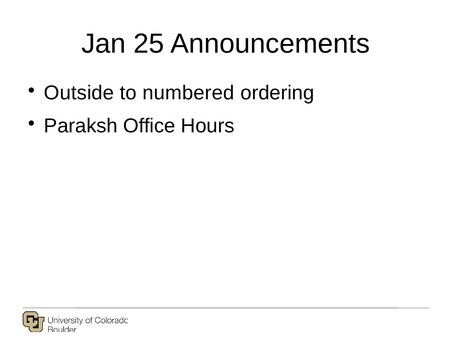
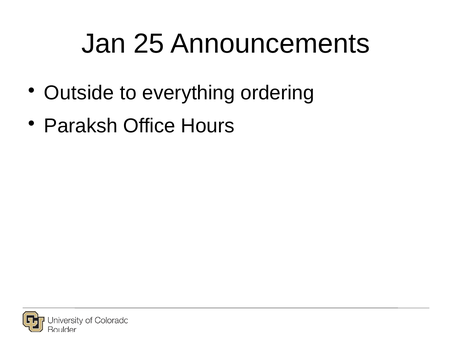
numbered: numbered -> everything
